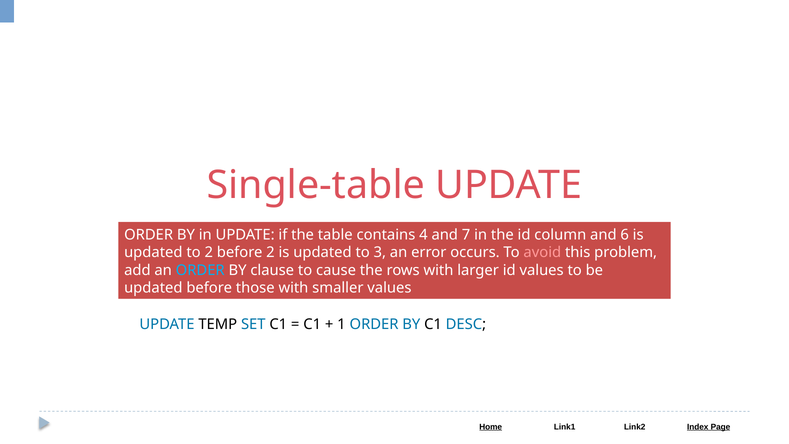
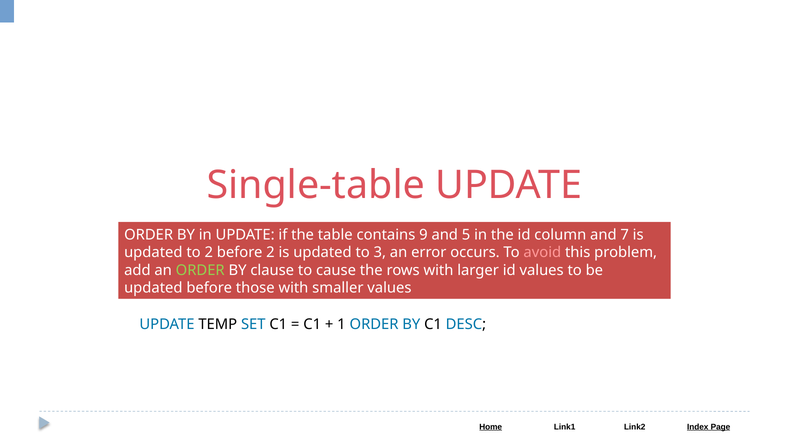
4: 4 -> 9
7: 7 -> 5
6: 6 -> 7
ORDER at (200, 270) colour: light blue -> light green
